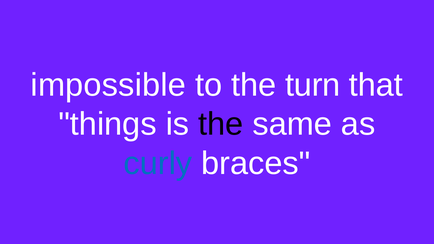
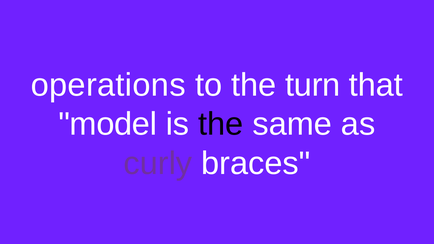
impossible: impossible -> operations
things: things -> model
curly colour: blue -> purple
